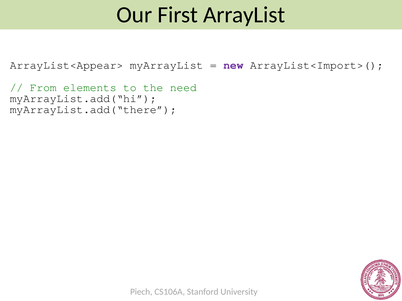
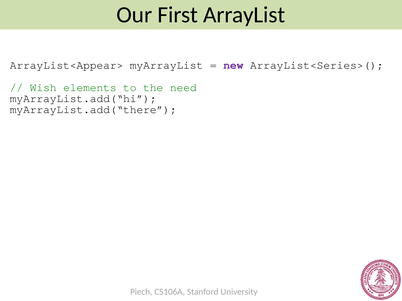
ArrayList<Import>(: ArrayList<Import>( -> ArrayList<Series>(
From: From -> Wish
